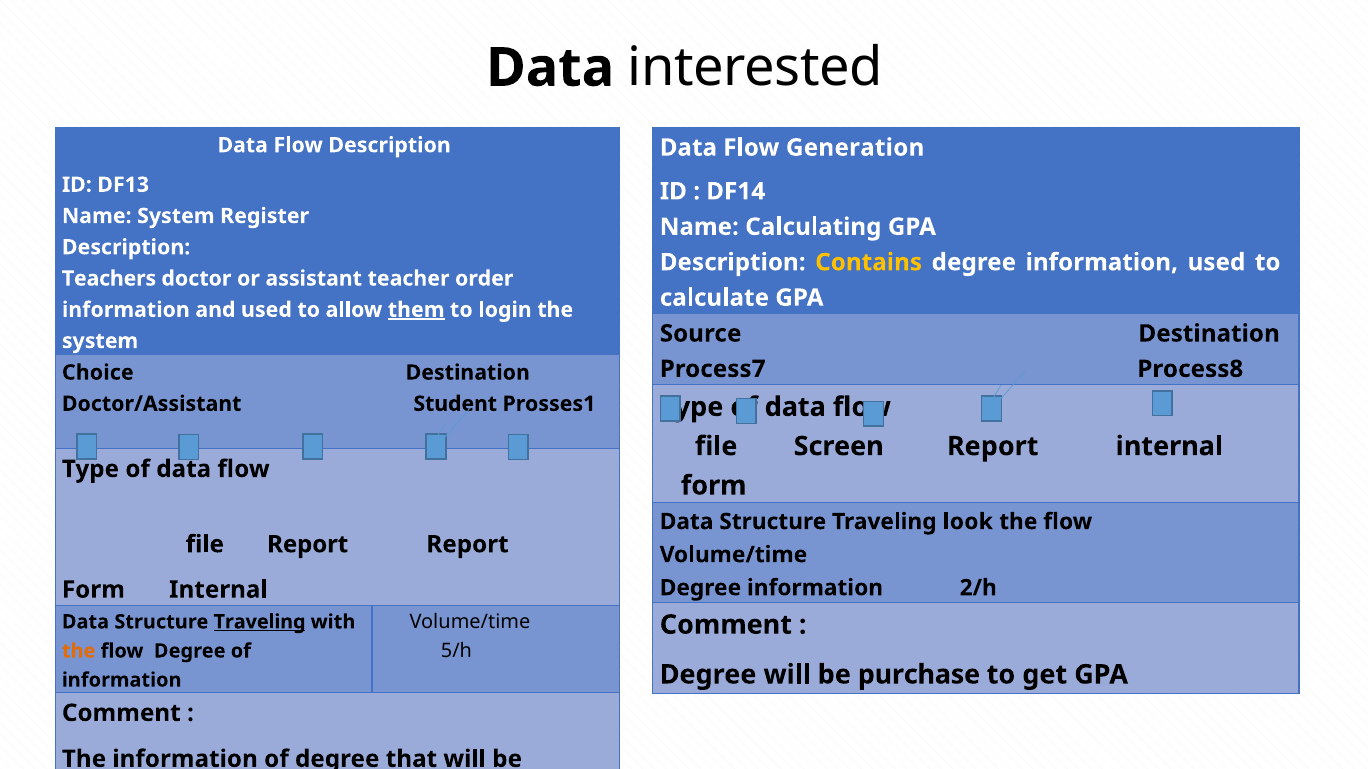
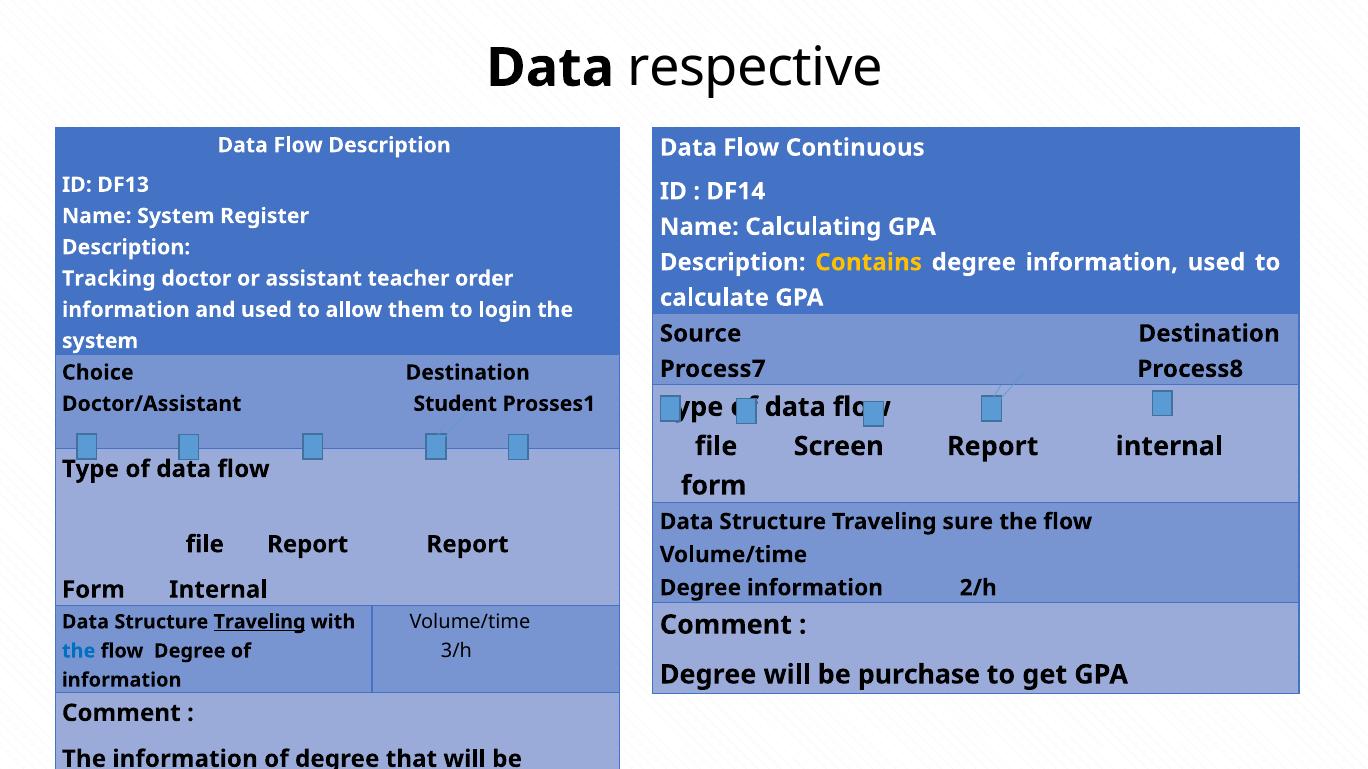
interested: interested -> respective
Generation: Generation -> Continuous
Teachers: Teachers -> Tracking
them underline: present -> none
look: look -> sure
5/h: 5/h -> 3/h
the at (79, 651) colour: orange -> blue
